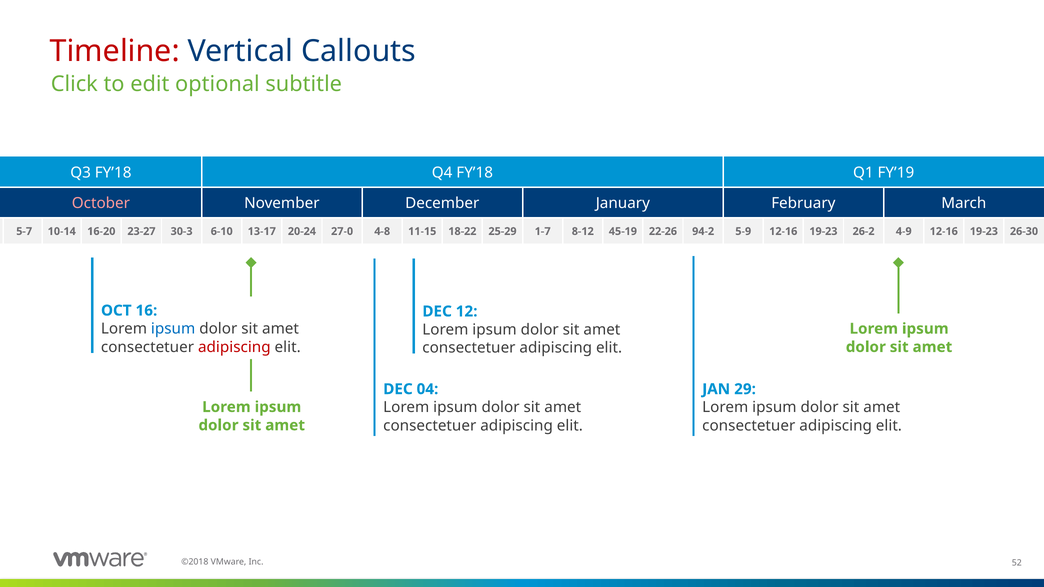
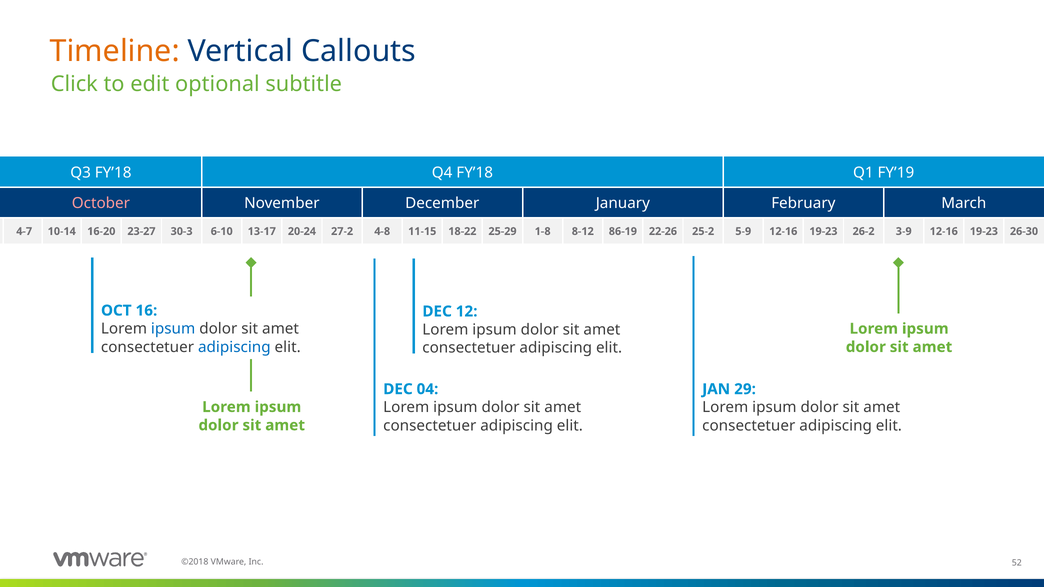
Timeline colour: red -> orange
5-7: 5-7 -> 4-7
27-0: 27-0 -> 27-2
1-7: 1-7 -> 1-8
45-19: 45-19 -> 86-19
94-2: 94-2 -> 25-2
4-9: 4-9 -> 3-9
adipiscing at (234, 347) colour: red -> blue
